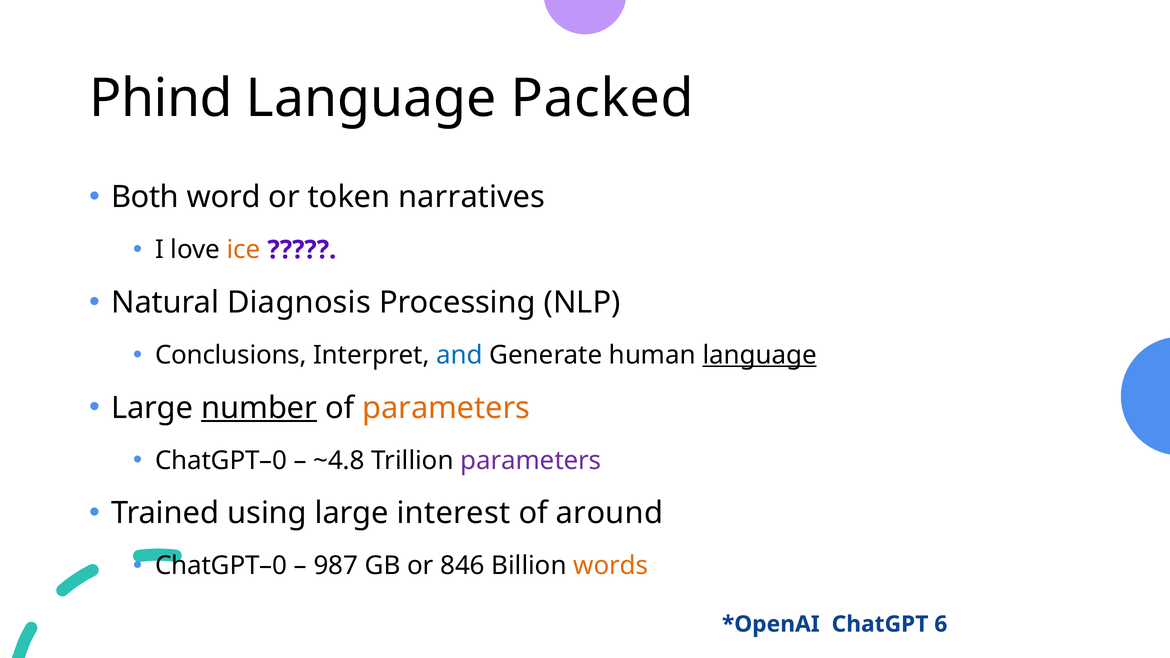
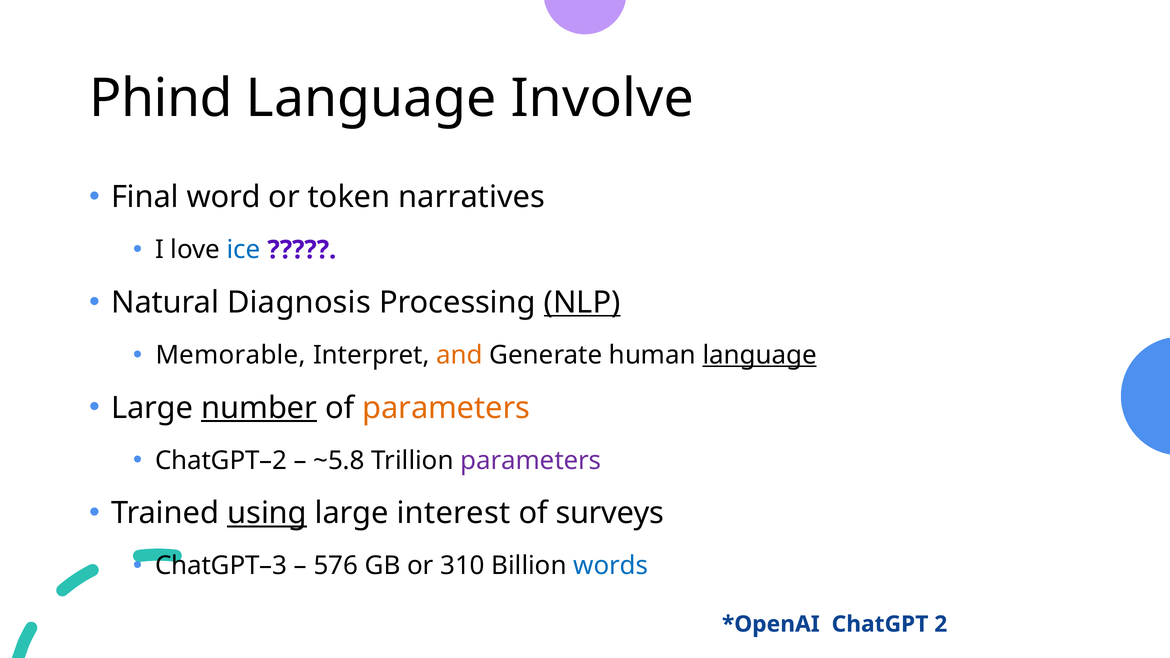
Packed: Packed -> Involve
Both: Both -> Final
ice colour: orange -> blue
NLP underline: none -> present
Conclusions: Conclusions -> Memorable
and colour: blue -> orange
ChatGPT–0 at (221, 461): ChatGPT–0 -> ChatGPT–2
~4.8: ~4.8 -> ~5.8
using underline: none -> present
around: around -> surveys
ChatGPT–0 at (221, 566): ChatGPT–0 -> ChatGPT–3
987: 987 -> 576
846: 846 -> 310
words colour: orange -> blue
6: 6 -> 2
